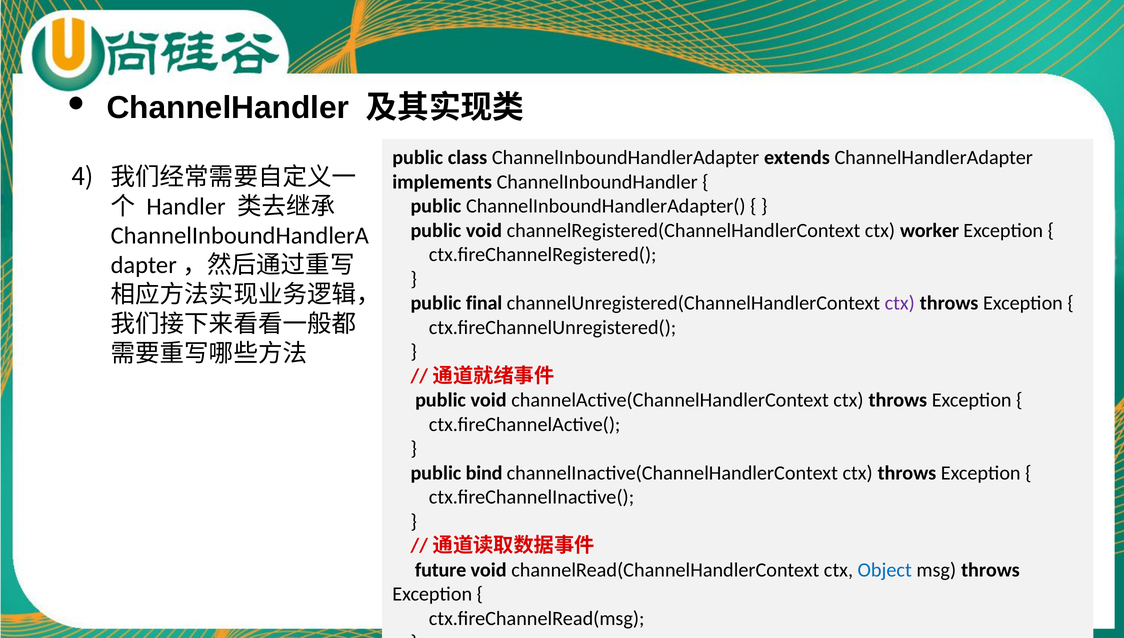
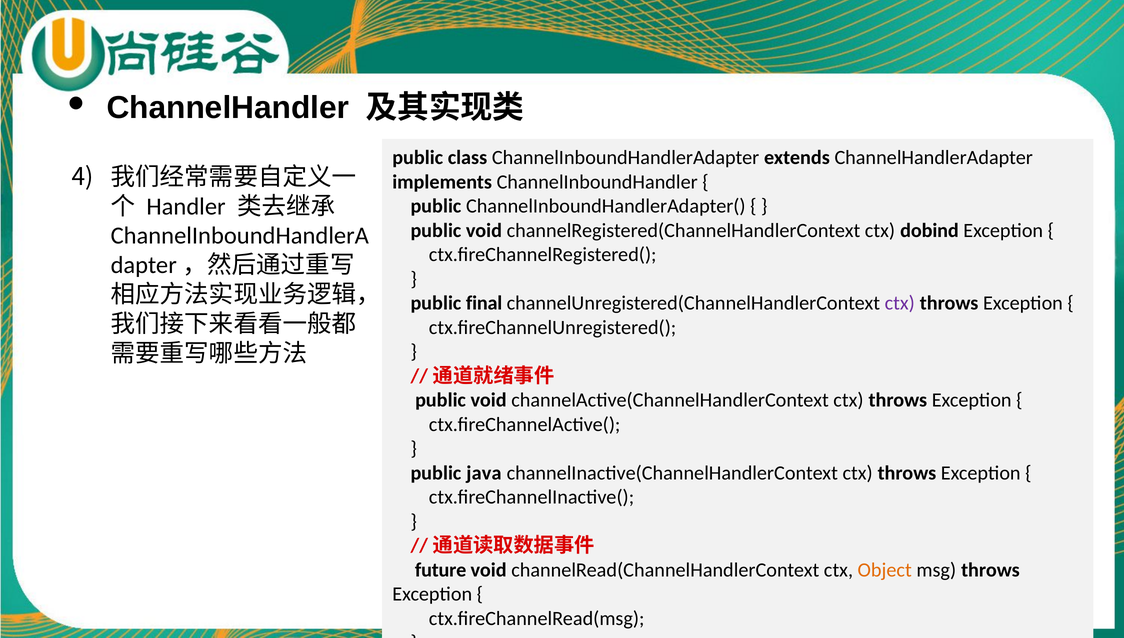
worker: worker -> dobind
bind: bind -> java
Object at (885, 570) colour: blue -> orange
